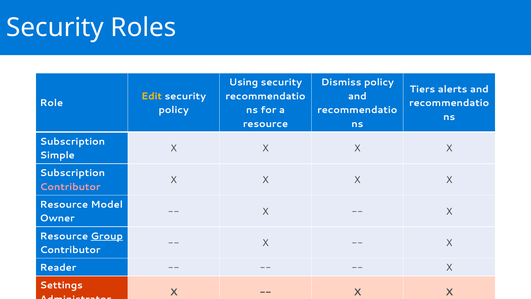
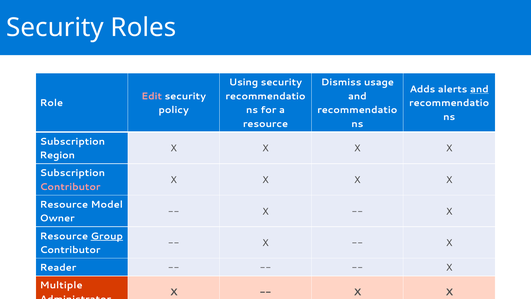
Dismiss policy: policy -> usage
Tiers: Tiers -> Adds
and at (479, 89) underline: none -> present
Edit colour: yellow -> pink
Simple: Simple -> Region
Settings: Settings -> Multiple
